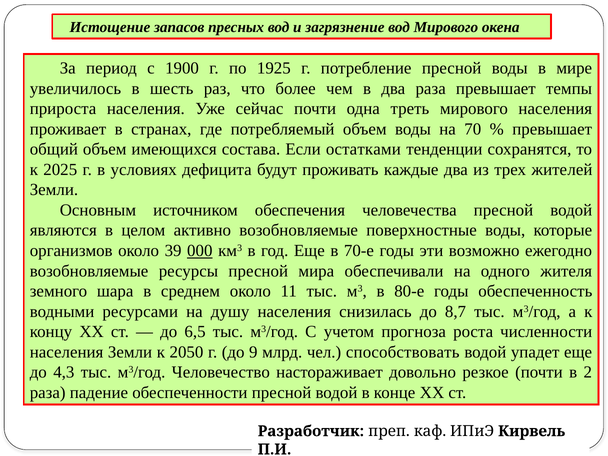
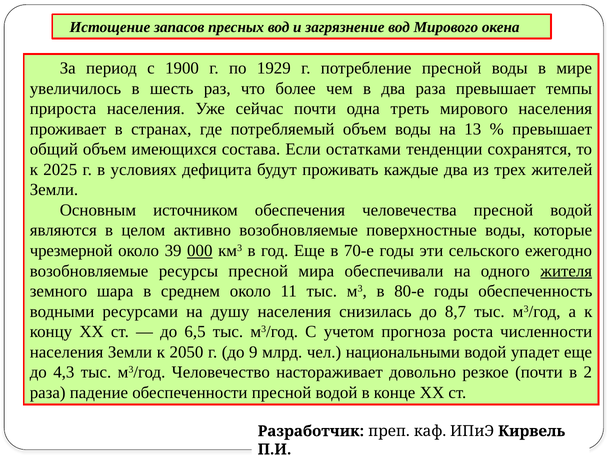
1925: 1925 -> 1929
70: 70 -> 13
организмов: организмов -> чрезмерной
возможно: возможно -> сельского
жителя underline: none -> present
способствовать: способствовать -> национальными
